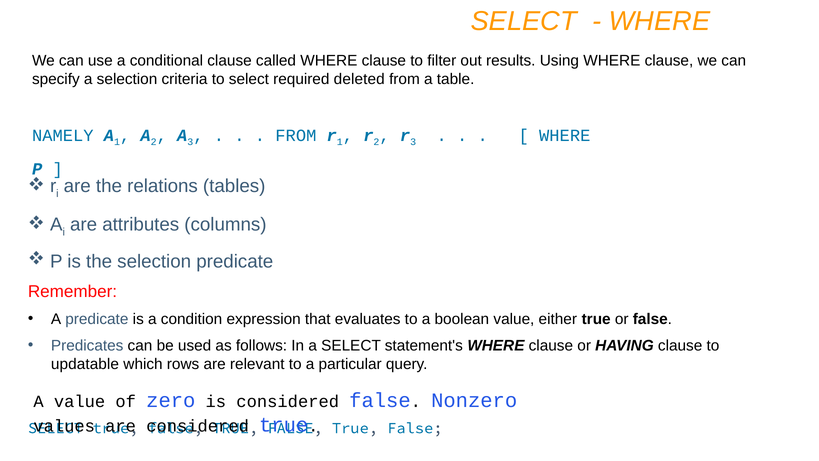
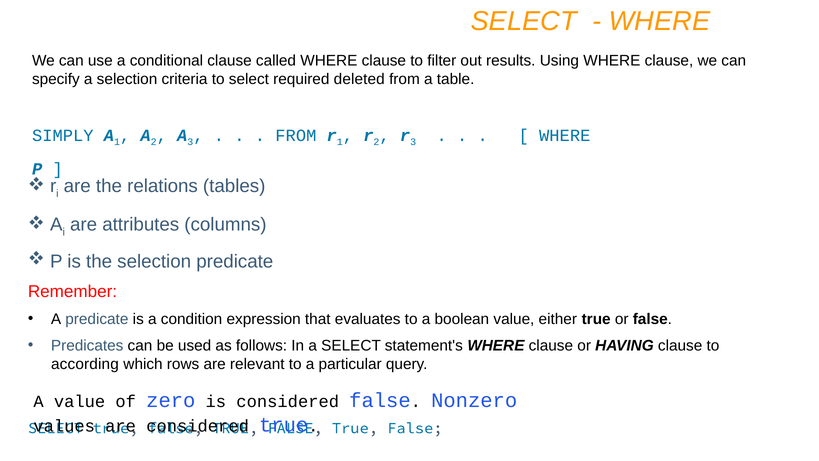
NAMELY: NAMELY -> SIMPLY
updatable: updatable -> according
